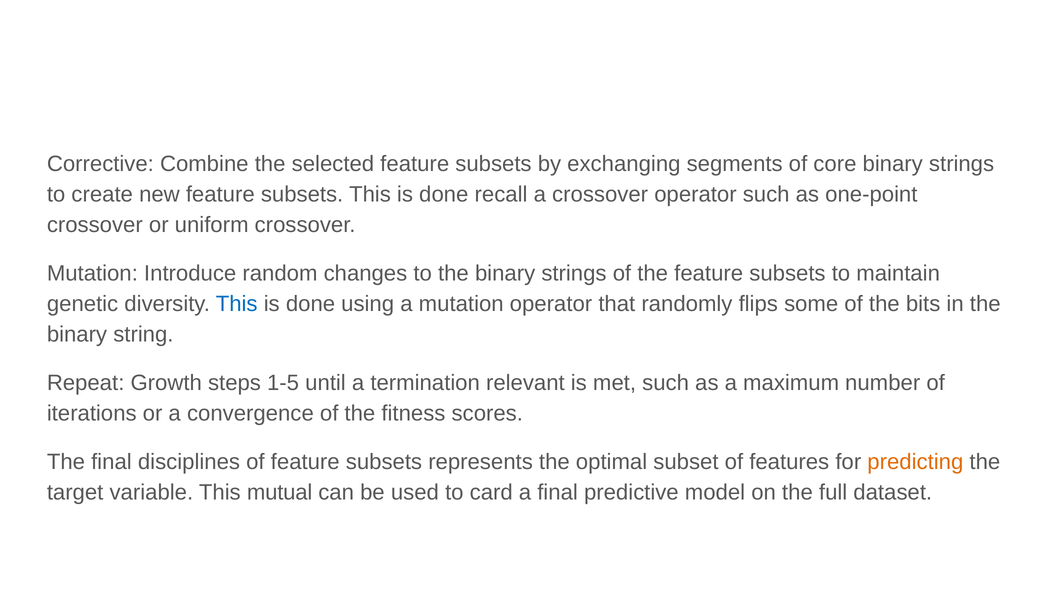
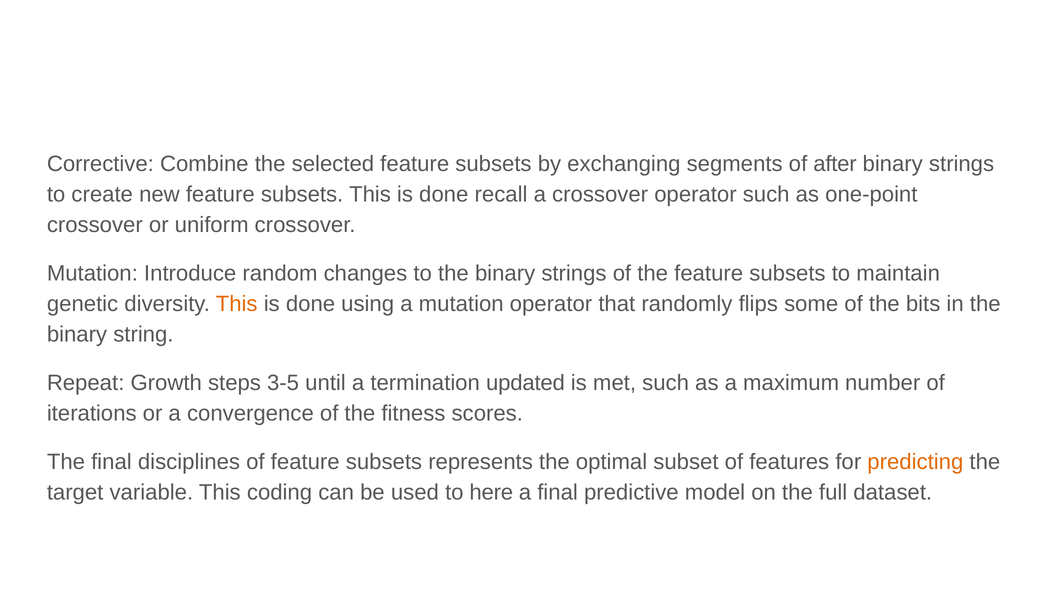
core: core -> after
This at (237, 304) colour: blue -> orange
1-5: 1-5 -> 3-5
relevant: relevant -> updated
mutual: mutual -> coding
card: card -> here
